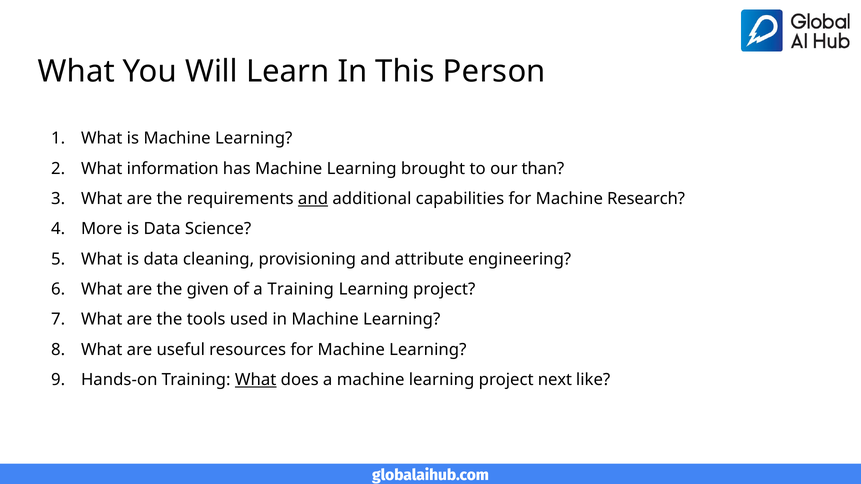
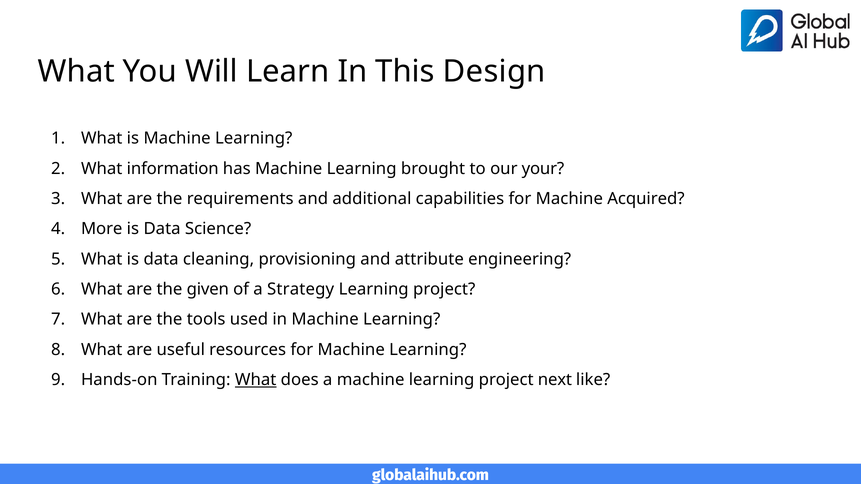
Person: Person -> Design
than: than -> your
and at (313, 199) underline: present -> none
Research: Research -> Acquired
a Training: Training -> Strategy
